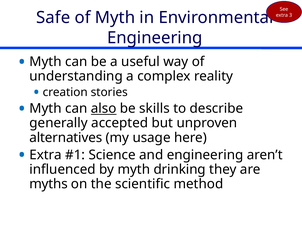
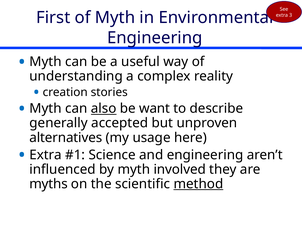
Safe: Safe -> First
skills: skills -> want
drinking: drinking -> involved
method underline: none -> present
